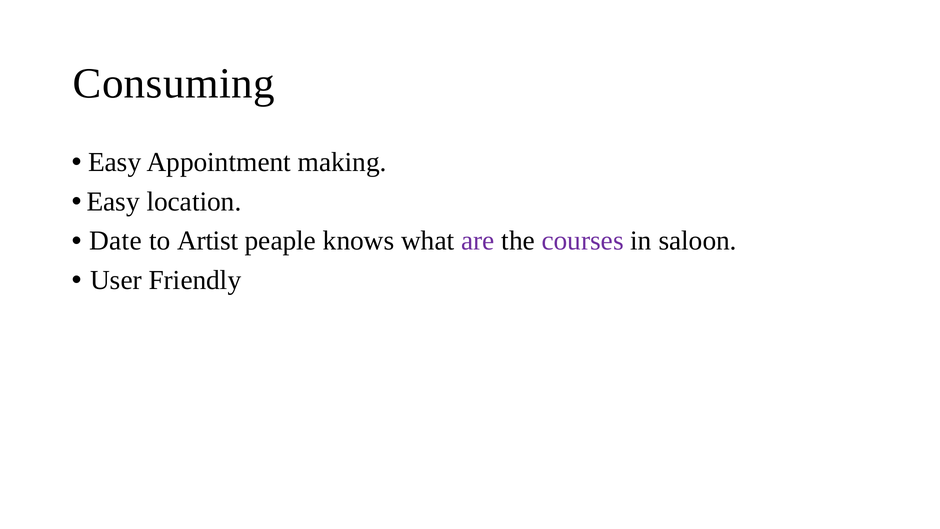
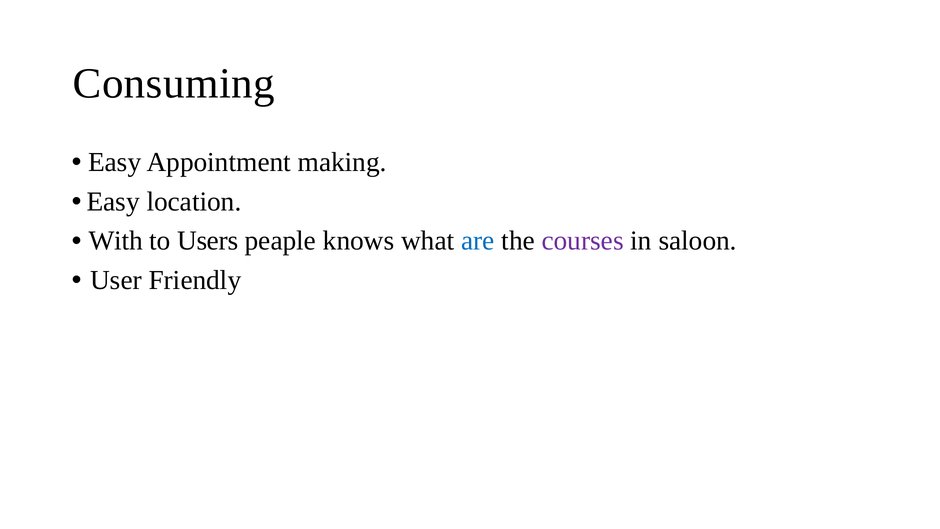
Date: Date -> With
Artist: Artist -> Users
are colour: purple -> blue
